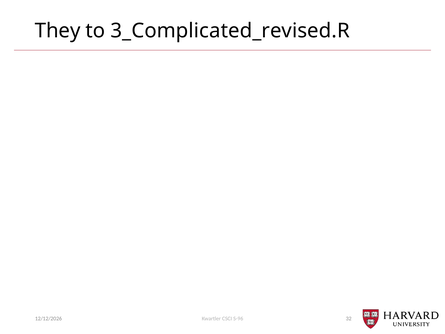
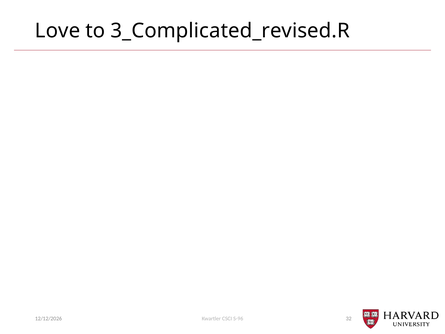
They: They -> Love
